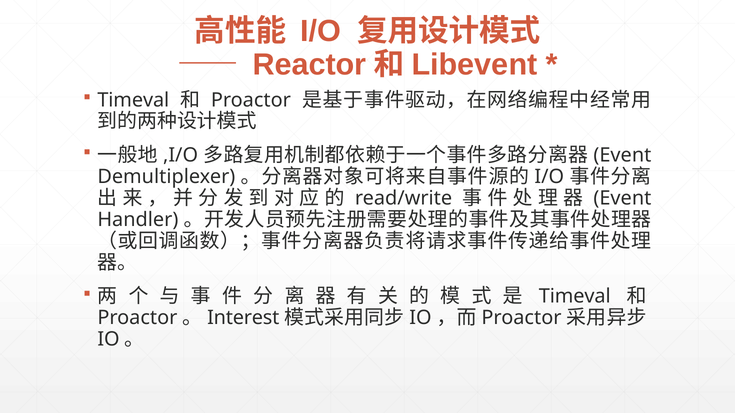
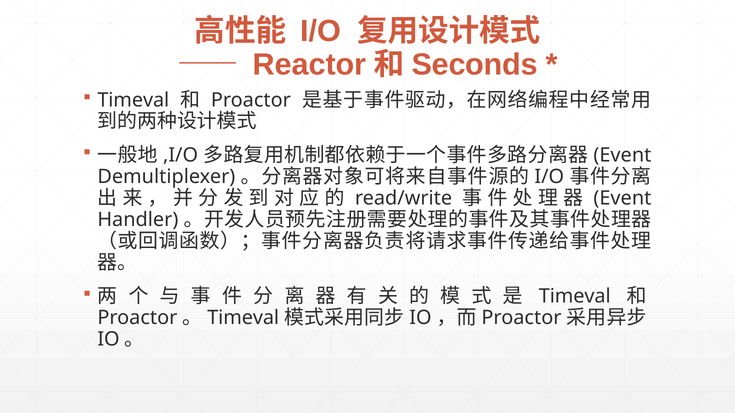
Libevent: Libevent -> Seconds
Interest at (243, 318): Interest -> Timeval
